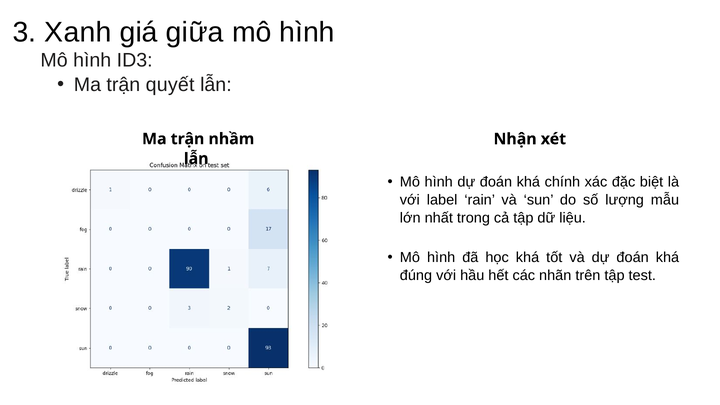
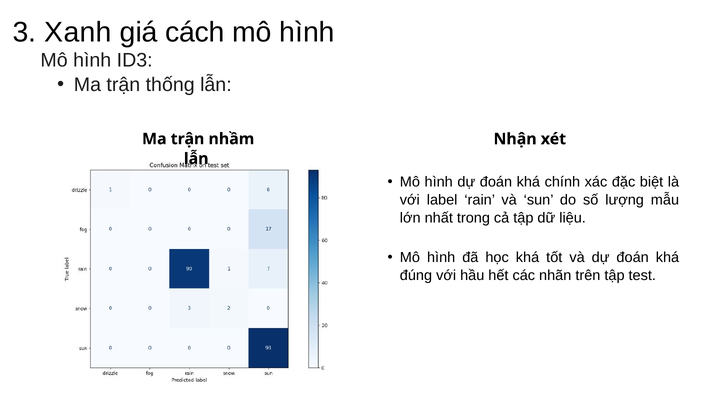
giữa: giữa -> cách
quyết: quyết -> thống
